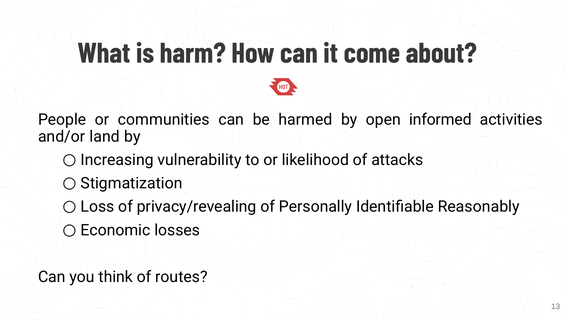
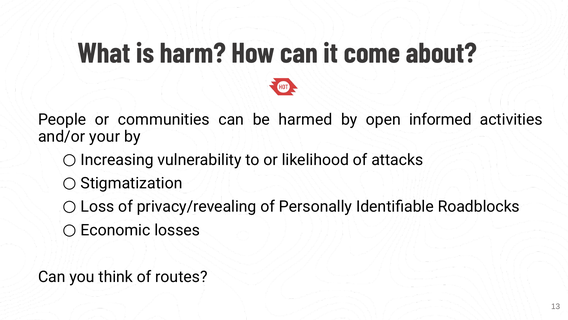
land: land -> your
Reasonably: Reasonably -> Roadblocks
